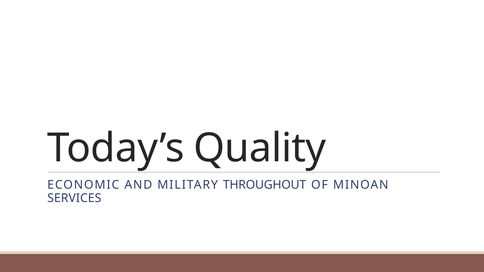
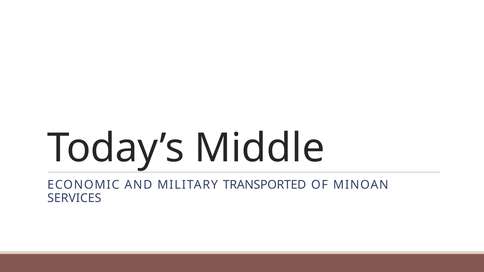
Quality: Quality -> Middle
THROUGHOUT: THROUGHOUT -> TRANSPORTED
